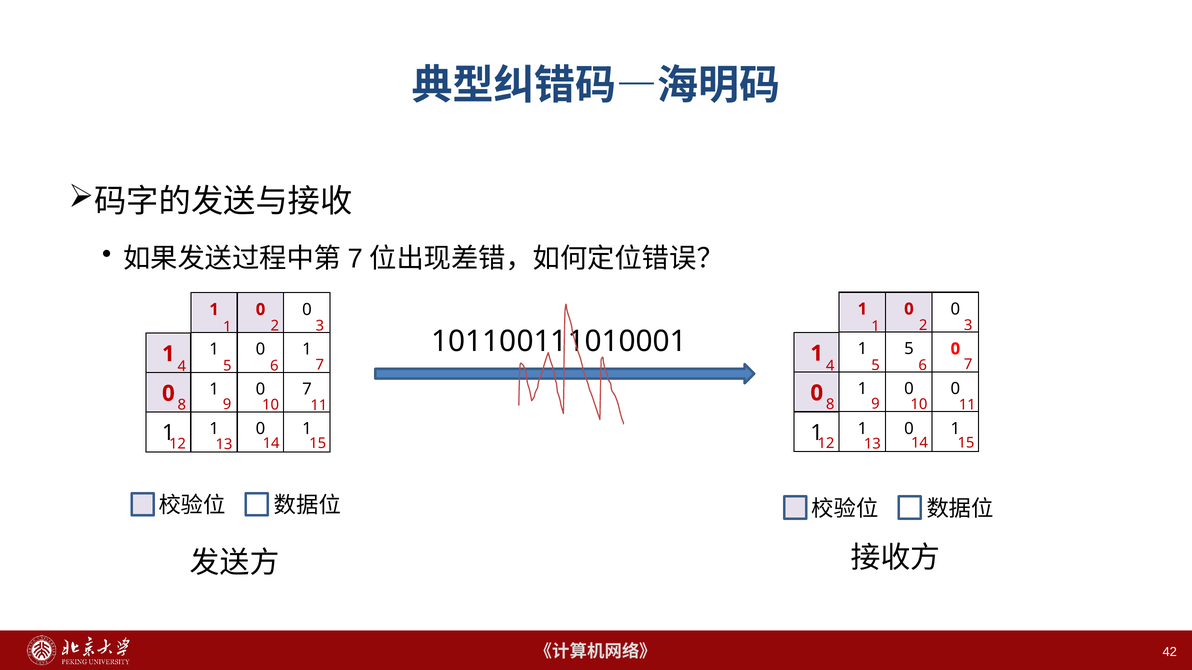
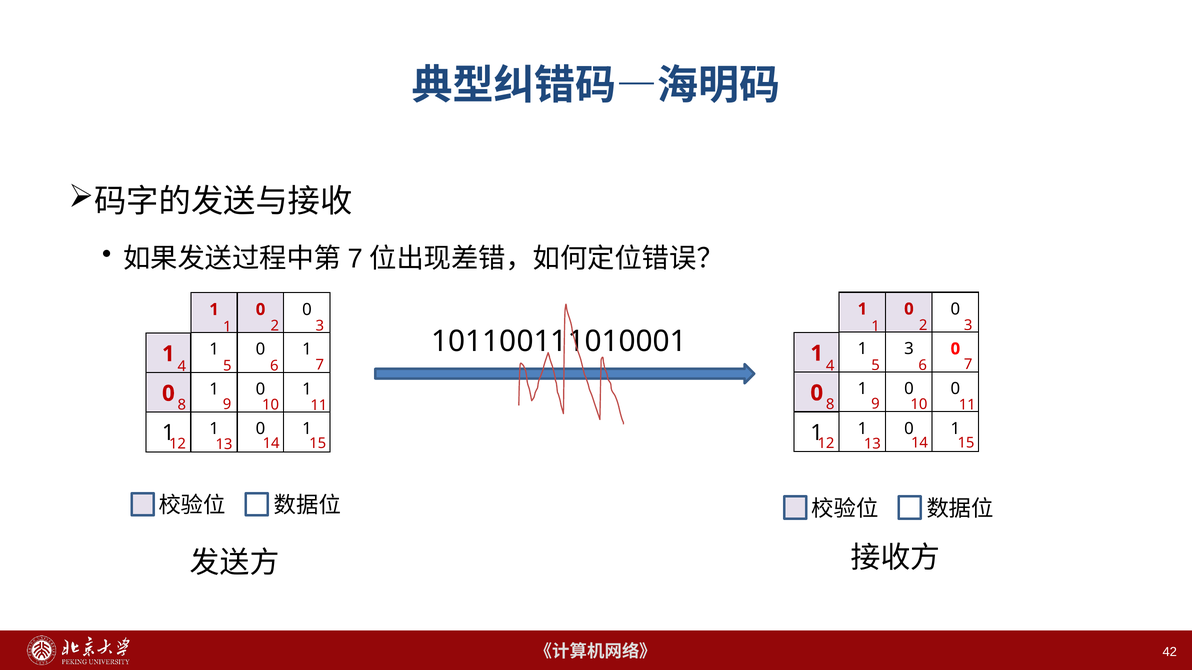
1 5: 5 -> 3
7 at (307, 389): 7 -> 1
